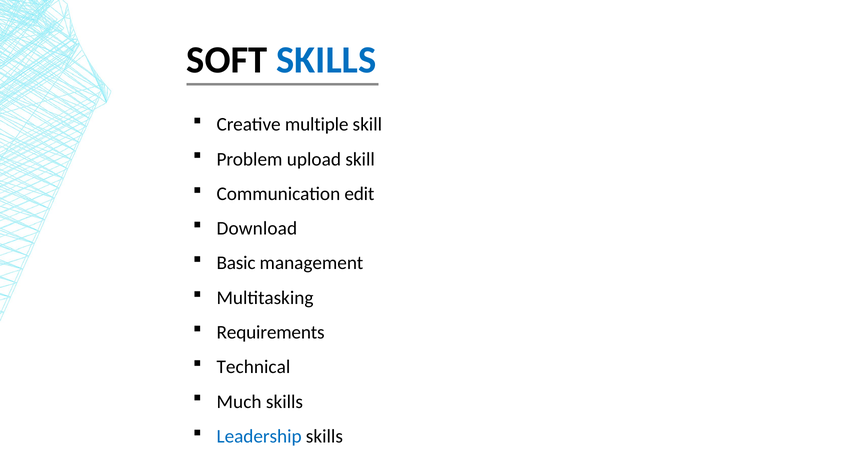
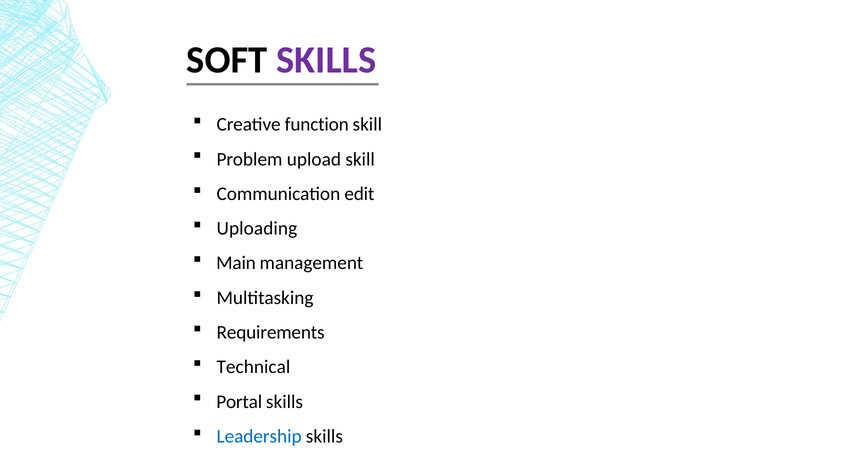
SKILLS at (326, 60) colour: blue -> purple
multiple: multiple -> function
Download: Download -> Uploading
Basic: Basic -> Main
Much: Much -> Portal
